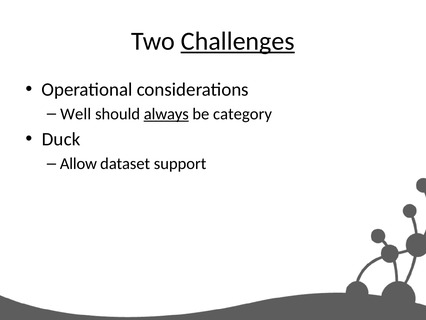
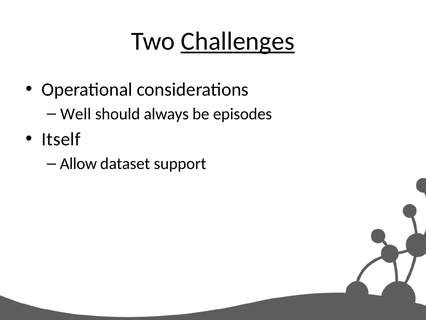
always underline: present -> none
category: category -> episodes
Duck: Duck -> Itself
